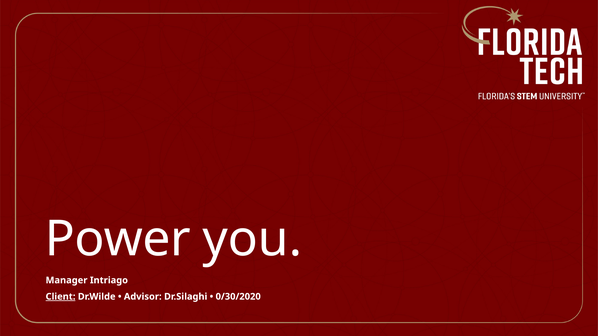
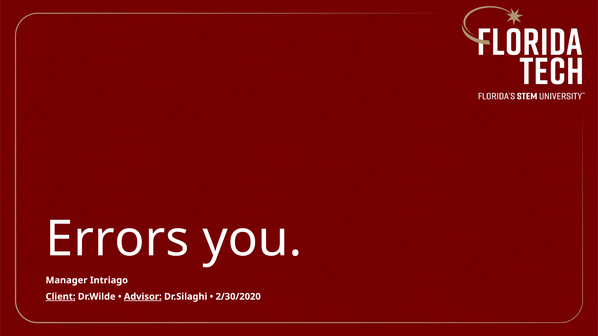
Power: Power -> Errors
Advisor underline: none -> present
0/30/2020: 0/30/2020 -> 2/30/2020
